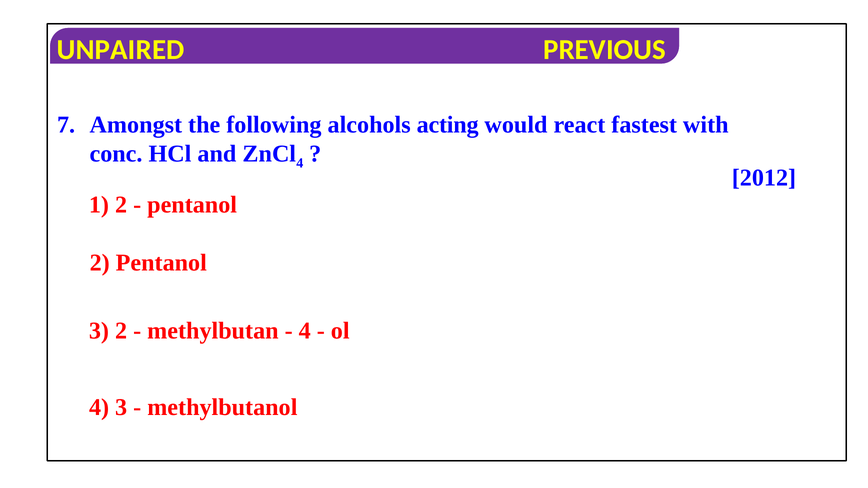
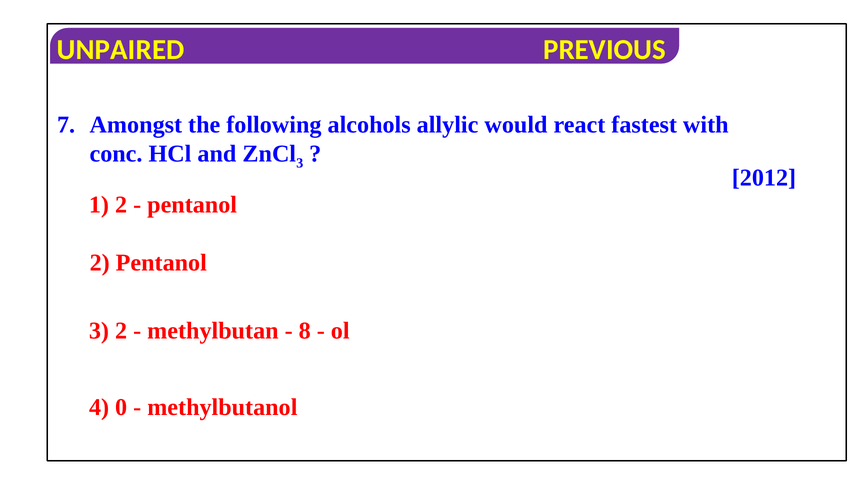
acting: acting -> allylic
4 at (300, 163): 4 -> 3
4 at (305, 331): 4 -> 8
4 3: 3 -> 0
